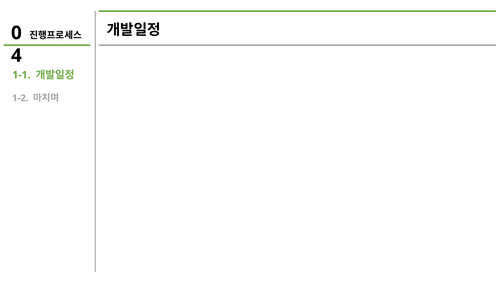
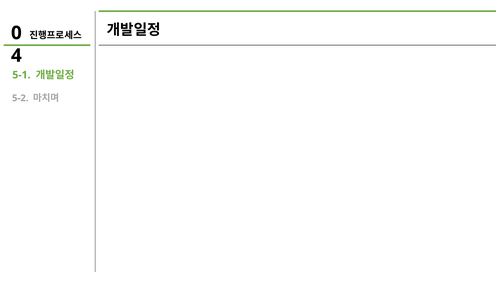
1-1: 1-1 -> 5-1
1-2: 1-2 -> 5-2
